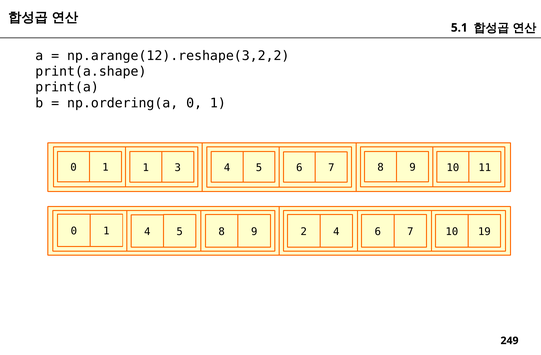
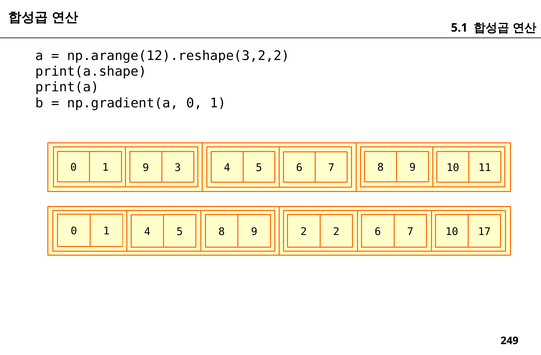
np.ordering(a: np.ordering(a -> np.gradient(a
1 1: 1 -> 9
2 4: 4 -> 2
19: 19 -> 17
